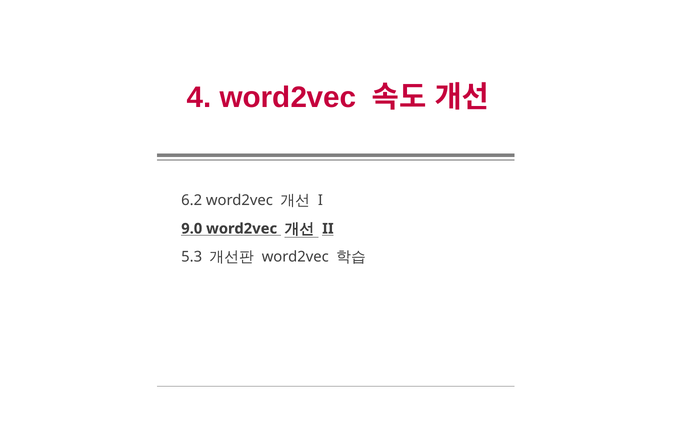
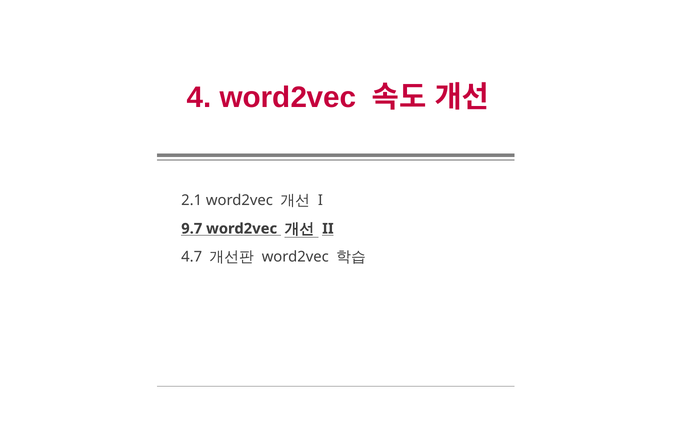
6.2: 6.2 -> 2.1
9.0: 9.0 -> 9.7
5.3: 5.3 -> 4.7
